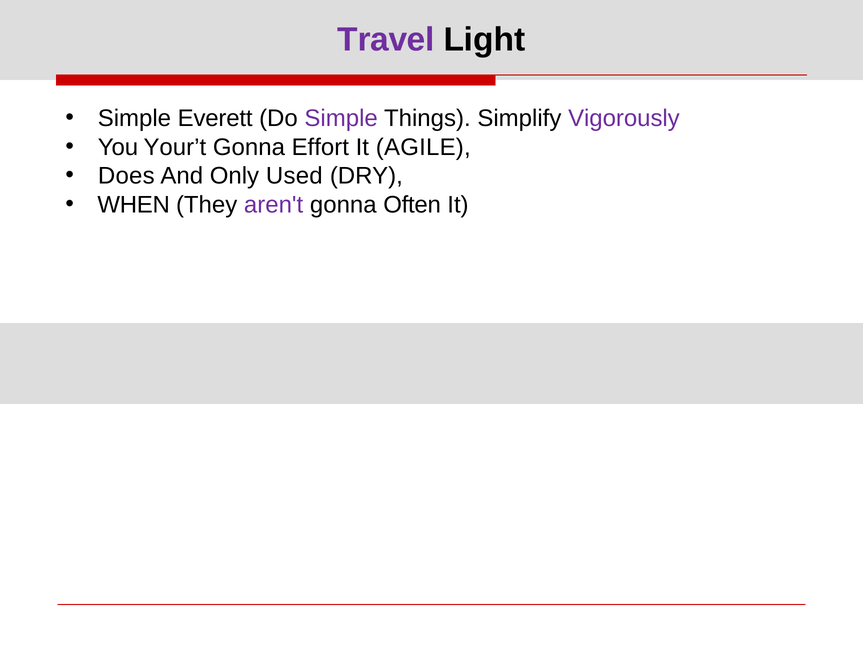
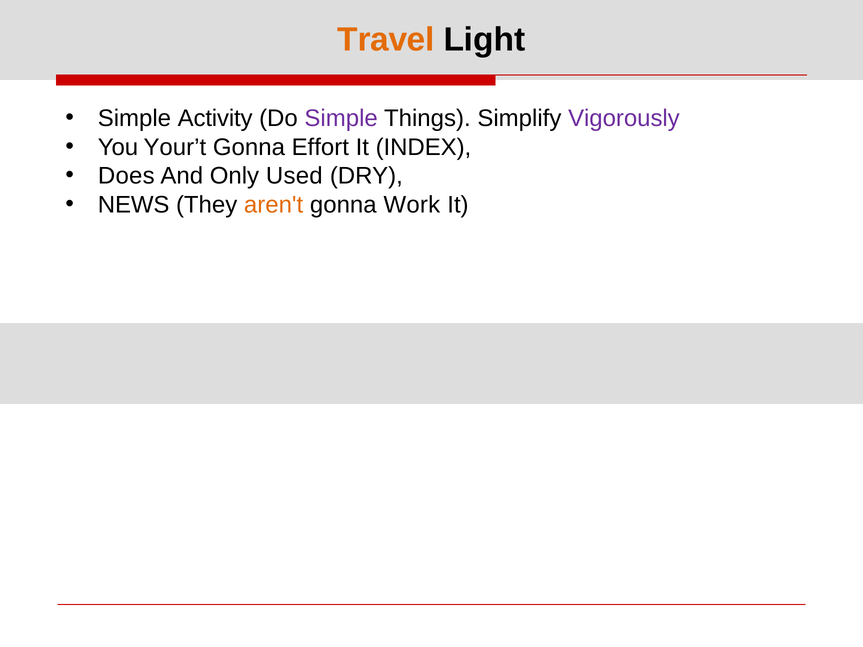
Travel colour: purple -> orange
Everett: Everett -> Activity
AGILE: AGILE -> INDEX
WHEN: WHEN -> NEWS
aren't colour: purple -> orange
Often: Often -> Work
